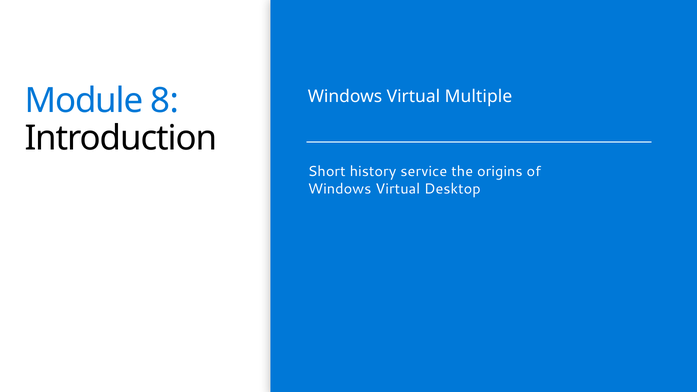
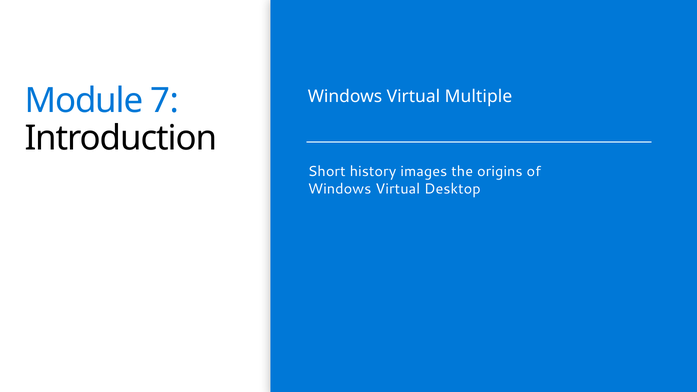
8: 8 -> 7
service: service -> images
